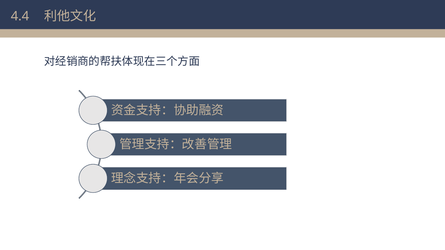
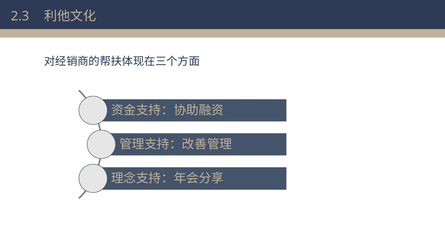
4.4: 4.4 -> 2.3
